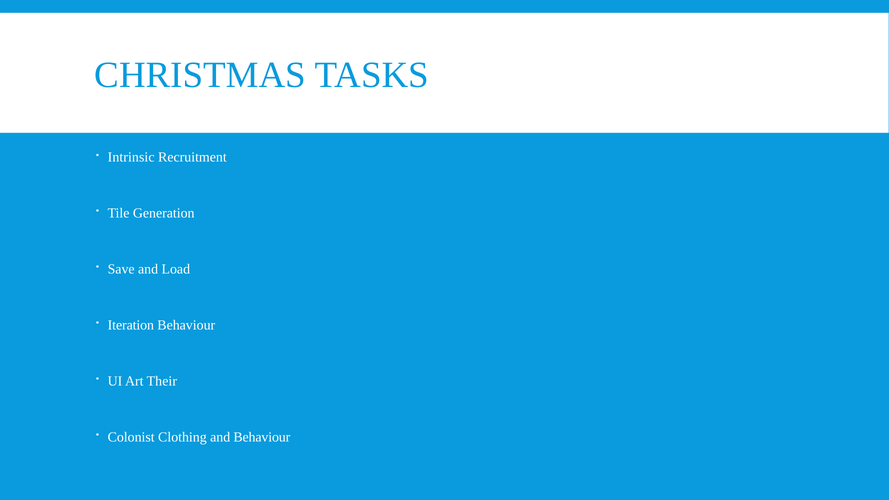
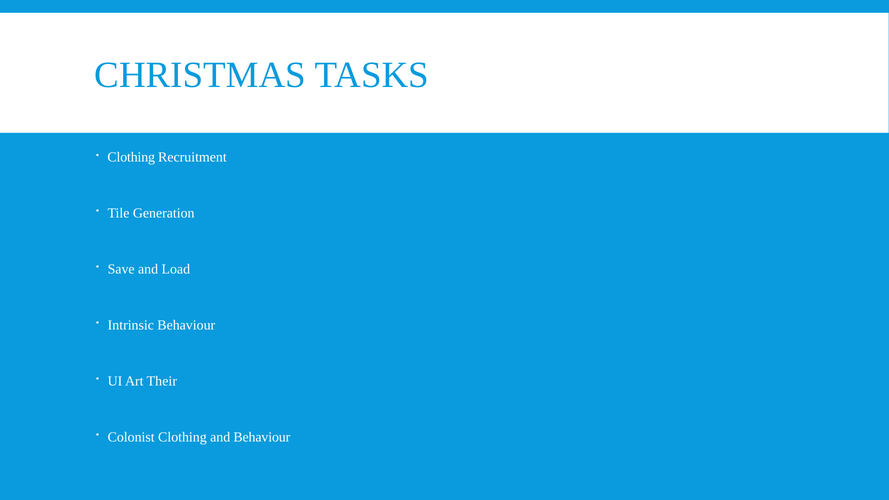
Intrinsic at (131, 157): Intrinsic -> Clothing
Iteration: Iteration -> Intrinsic
